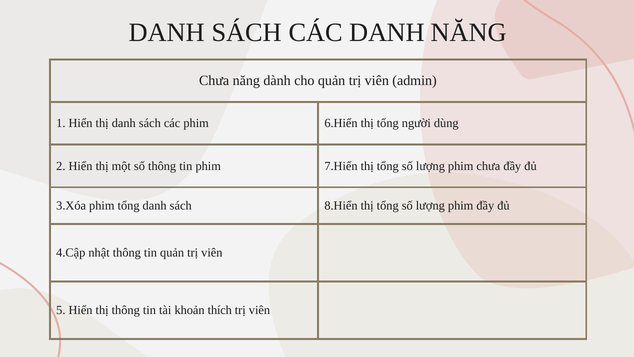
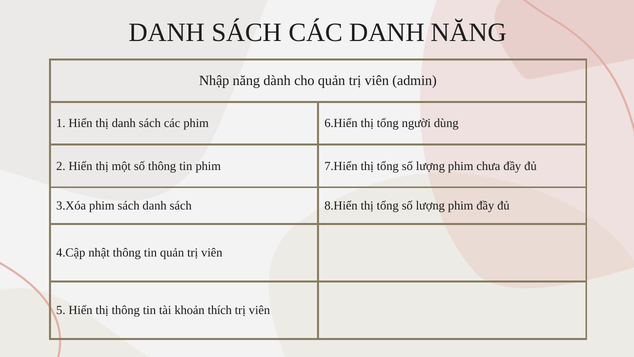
Chưa at (214, 81): Chưa -> Nhập
phim tổng: tổng -> sách
